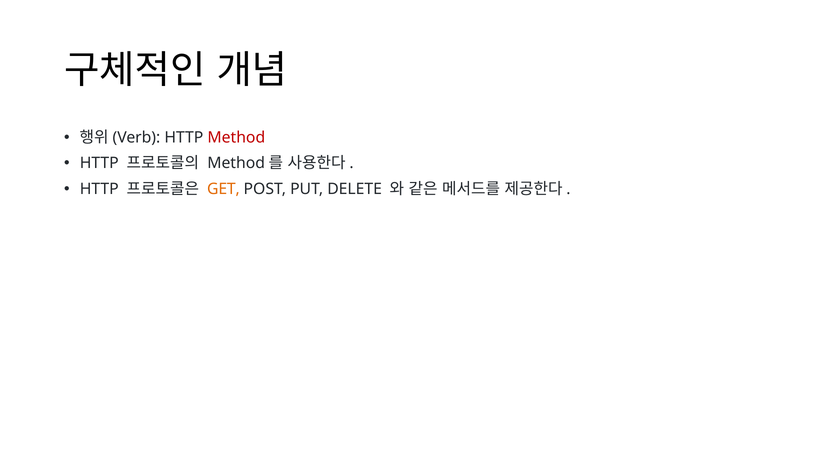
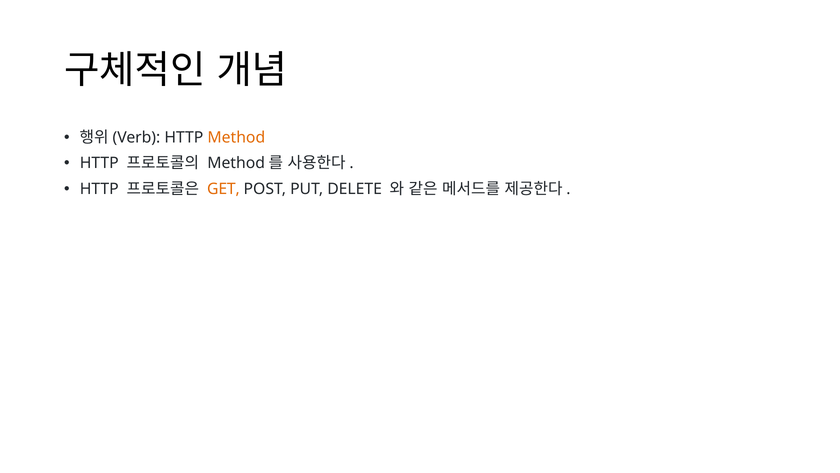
Method colour: red -> orange
